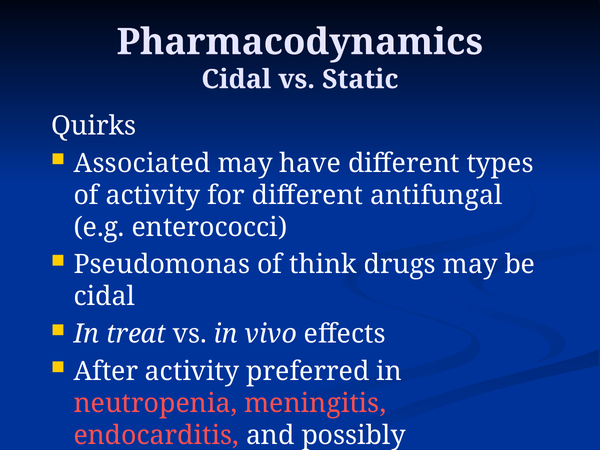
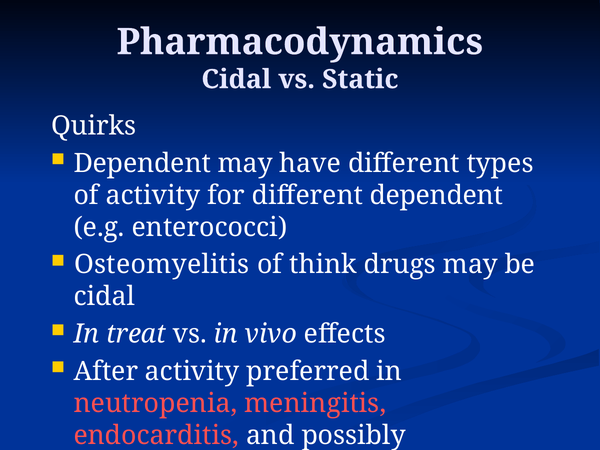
Associated at (142, 163): Associated -> Dependent
different antifungal: antifungal -> dependent
Pseudomonas at (162, 265): Pseudomonas -> Osteomyelitis
